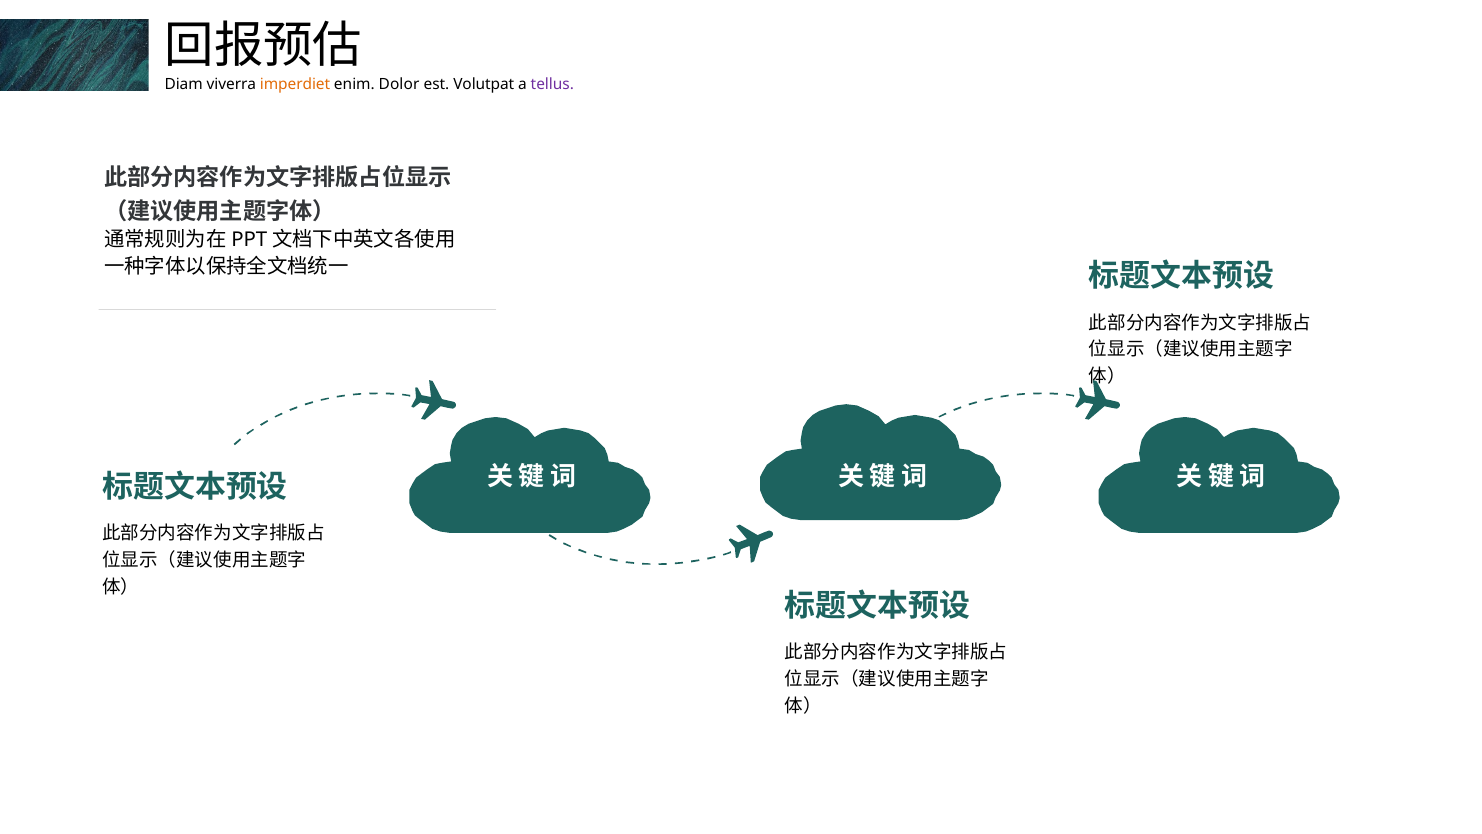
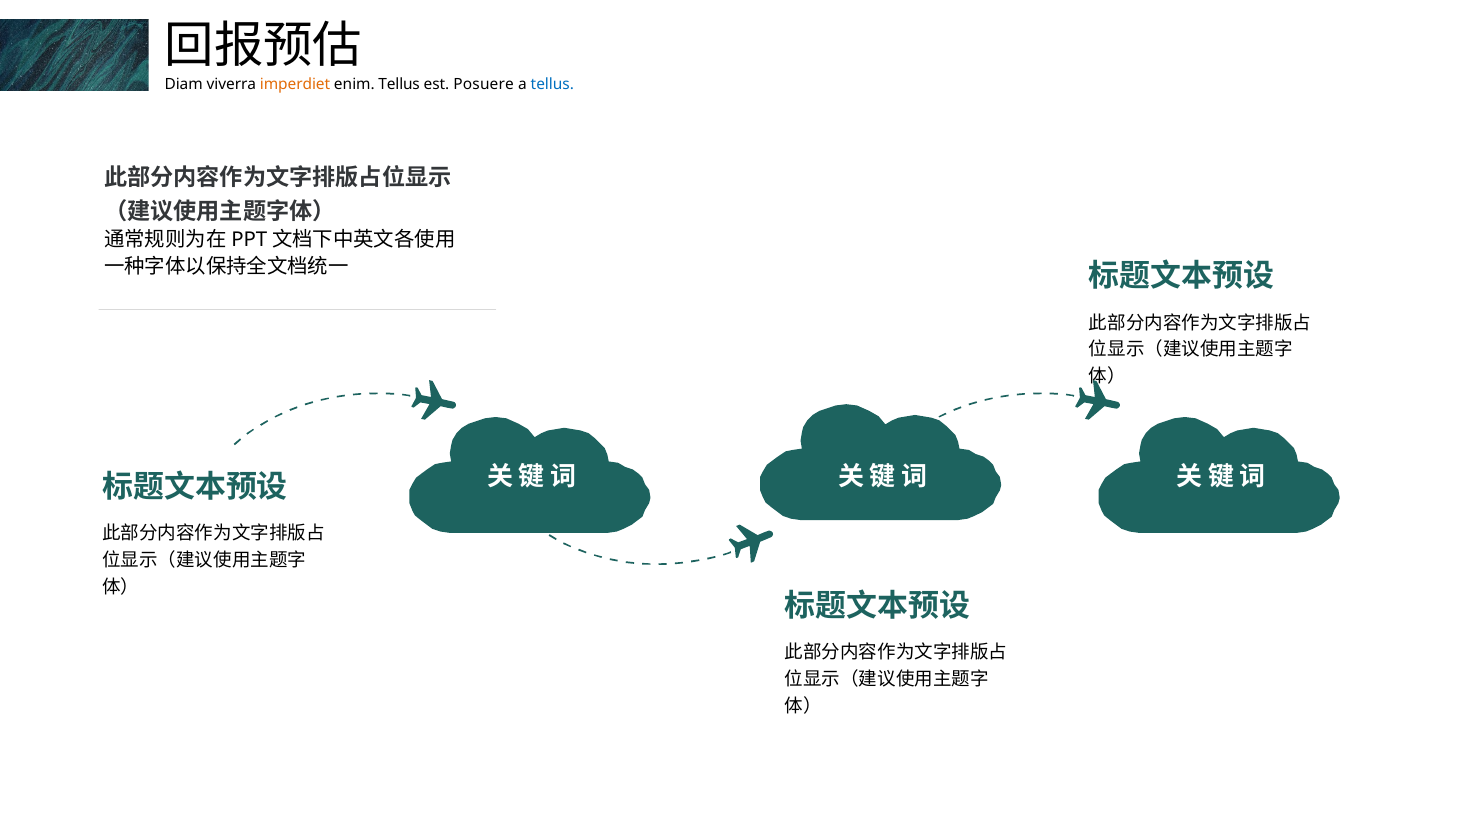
enim Dolor: Dolor -> Tellus
Volutpat: Volutpat -> Posuere
tellus at (552, 85) colour: purple -> blue
